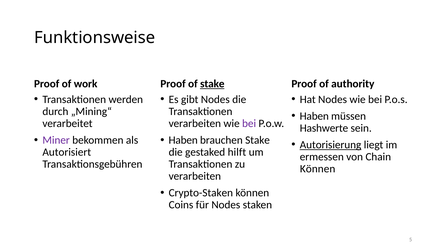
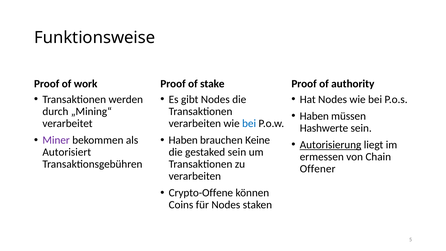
stake at (212, 84) underline: present -> none
bei at (249, 123) colour: purple -> blue
brauchen Stake: Stake -> Keine
gestaked hilft: hilft -> sein
Können at (318, 169): Können -> Offener
Crypto-Staken: Crypto-Staken -> Crypto-Offene
